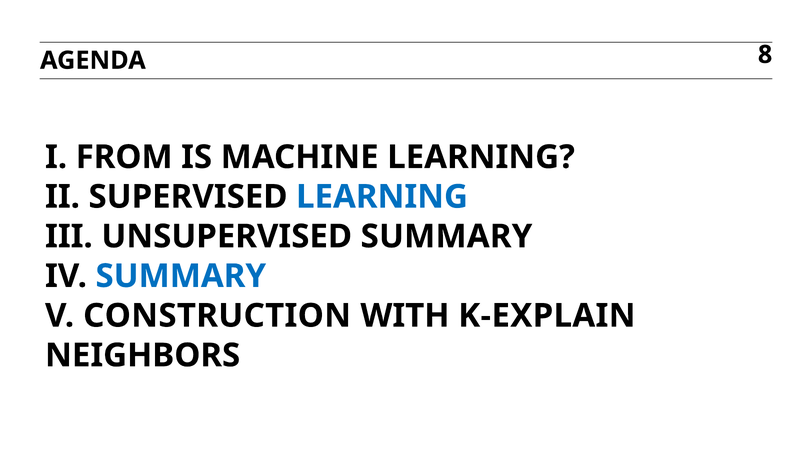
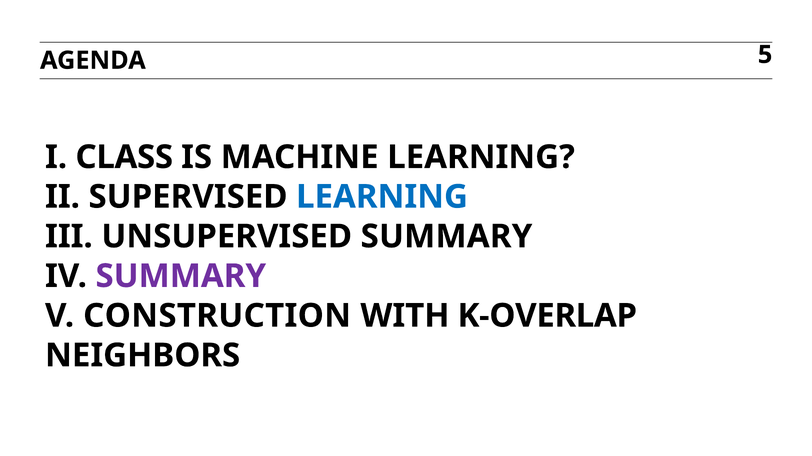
8: 8 -> 5
FROM: FROM -> CLASS
SUMMARY at (181, 276) colour: blue -> purple
K-EXPLAIN: K-EXPLAIN -> K-OVERLAP
